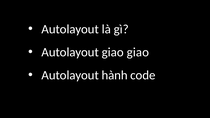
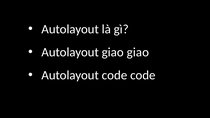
Autolayout hành: hành -> code
